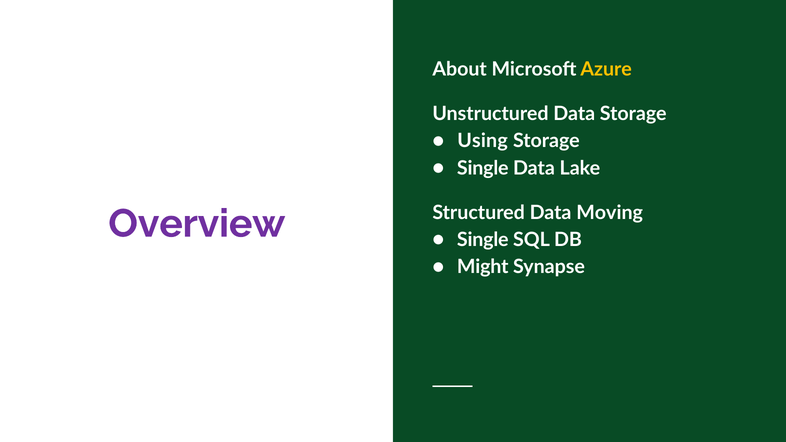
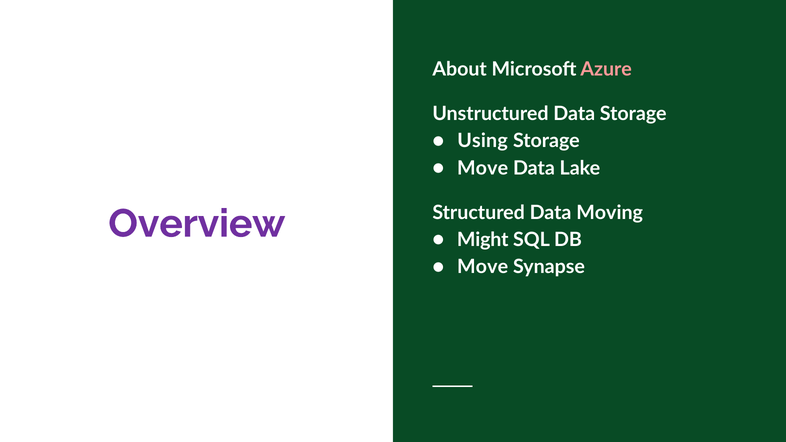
Azure colour: yellow -> pink
Single at (483, 168): Single -> Move
Single at (483, 240): Single -> Might
Might at (483, 267): Might -> Move
